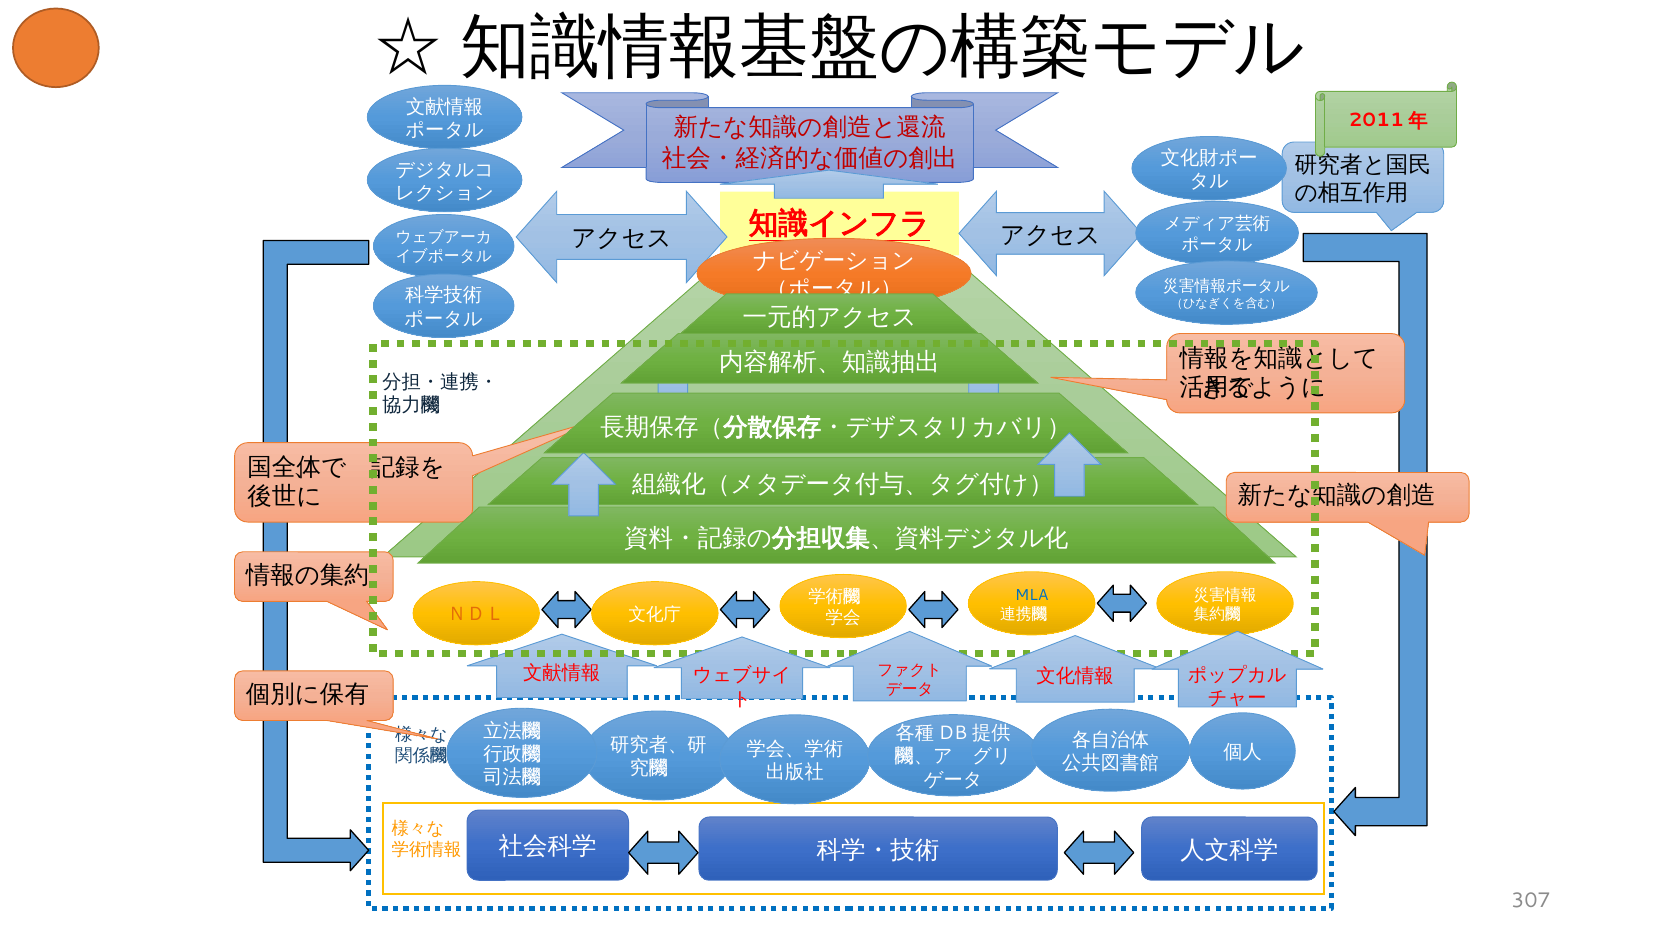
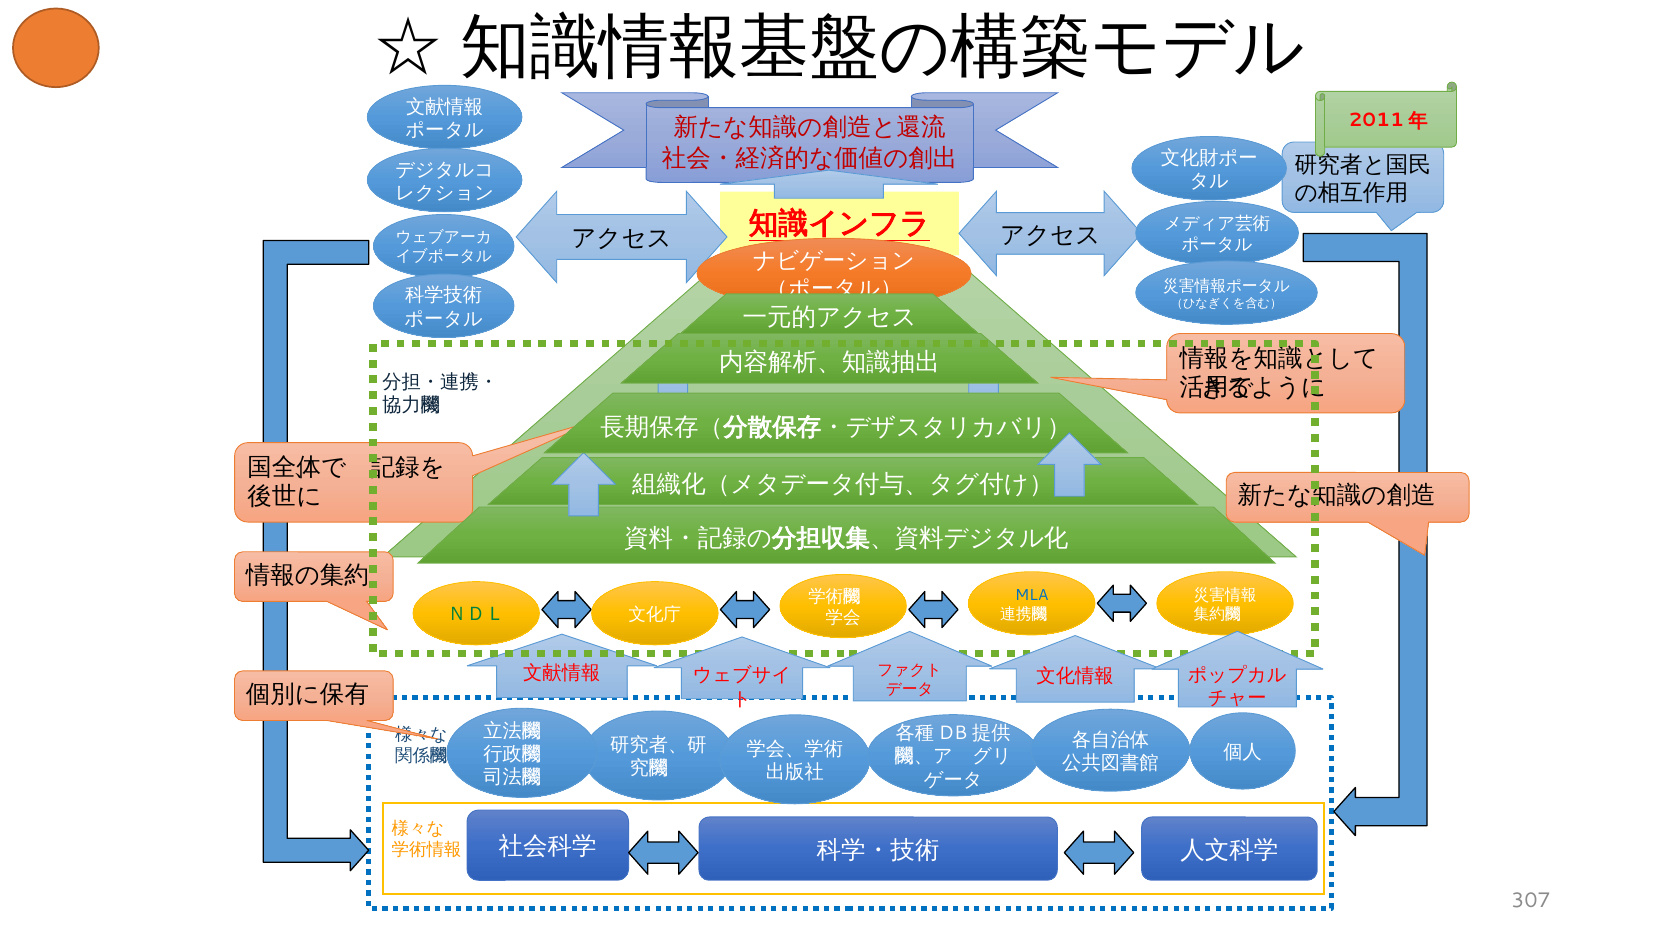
ＮＤＬ colour: orange -> green
